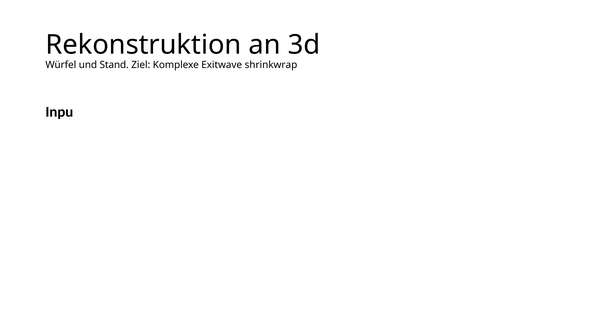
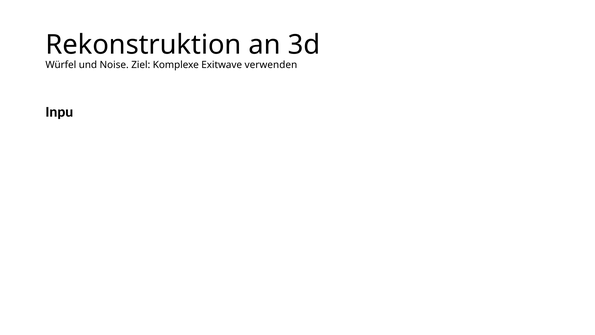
Stand: Stand -> Noise
shrinkwrap: shrinkwrap -> verwenden
